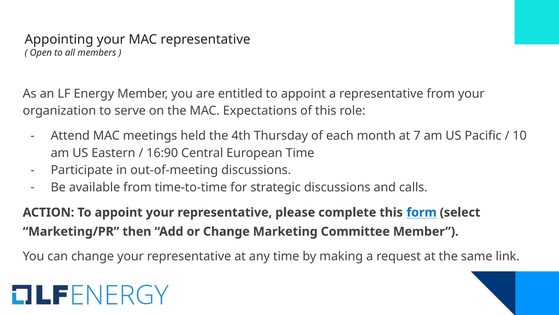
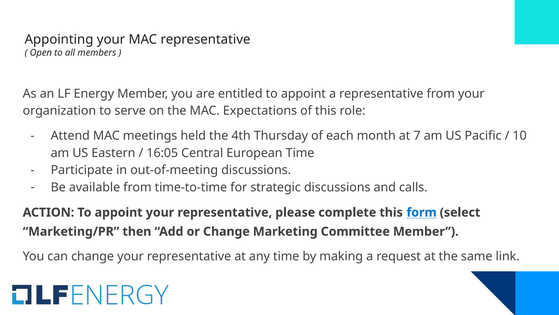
16:90: 16:90 -> 16:05
